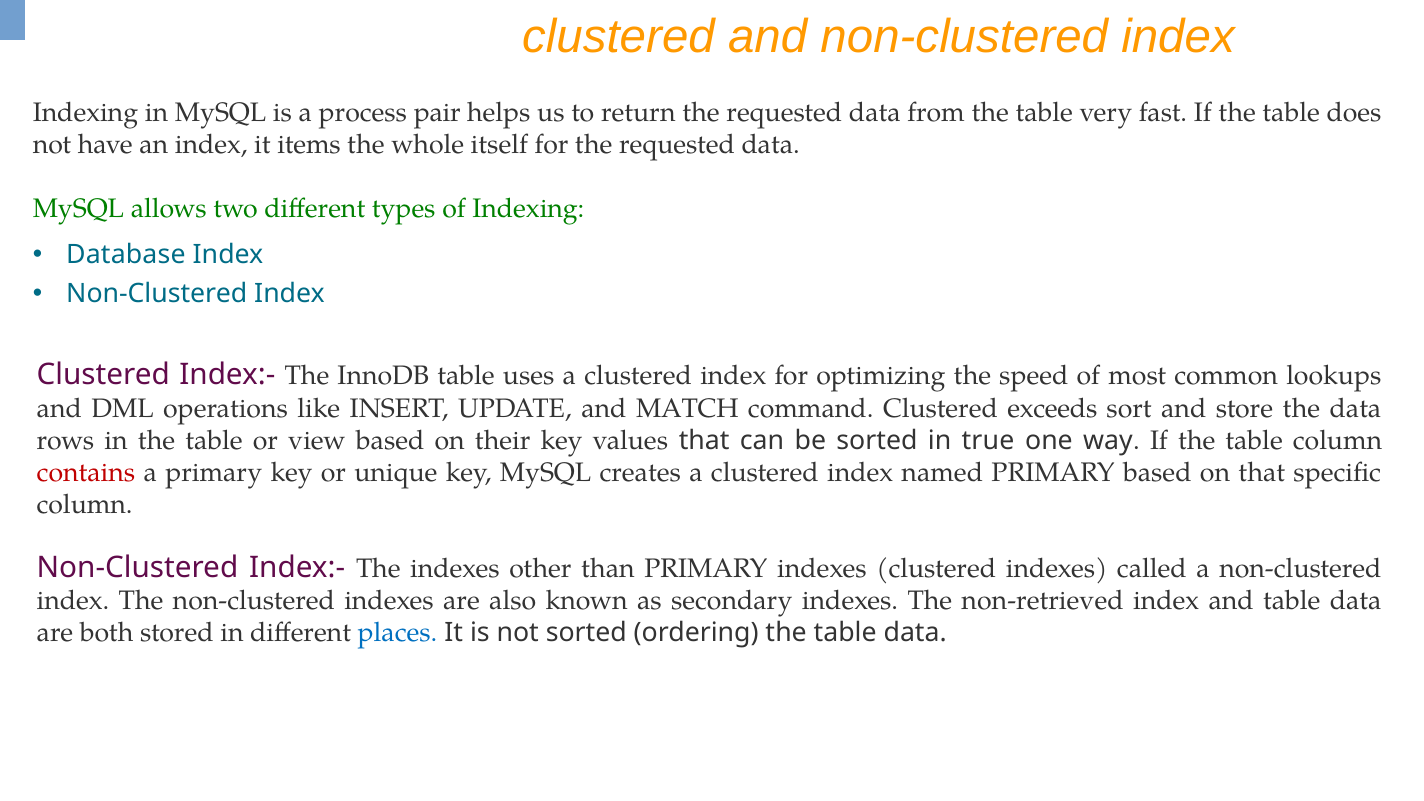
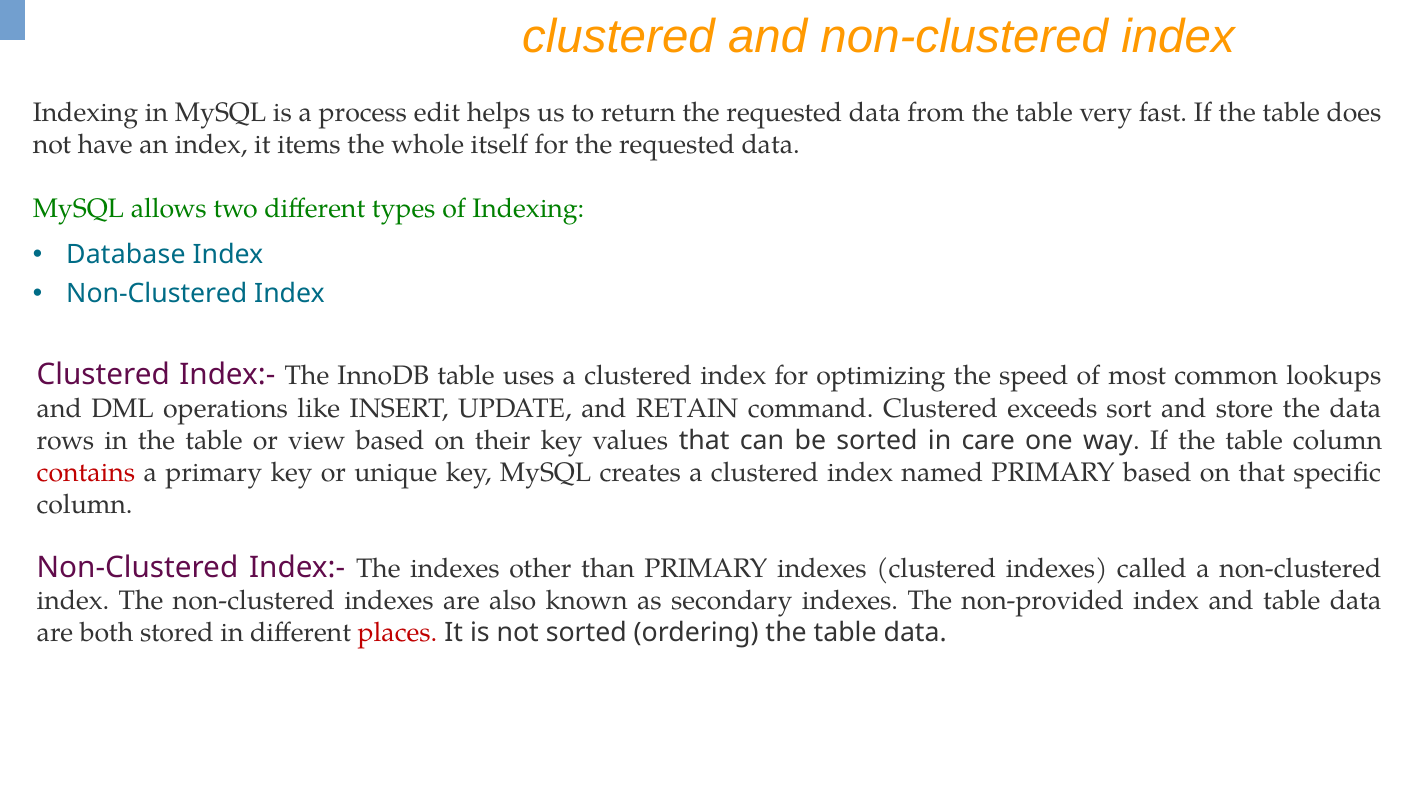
pair: pair -> edit
MATCH: MATCH -> RETAIN
true: true -> care
non-retrieved: non-retrieved -> non-provided
places colour: blue -> red
